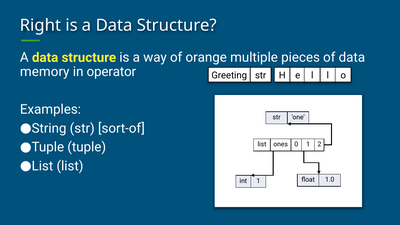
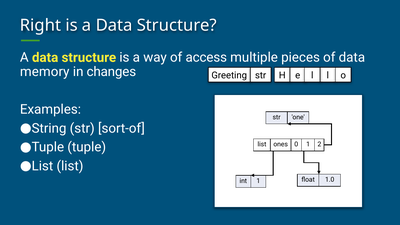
orange: orange -> access
operator: operator -> changes
